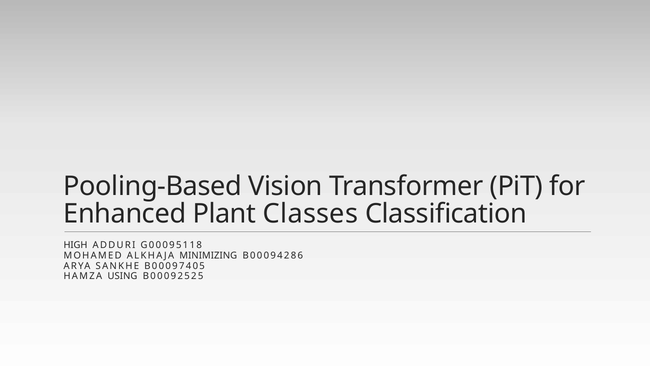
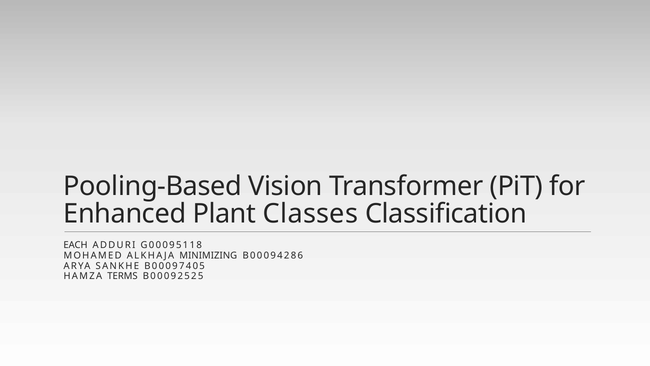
HIGH: HIGH -> EACH
USING: USING -> TERMS
